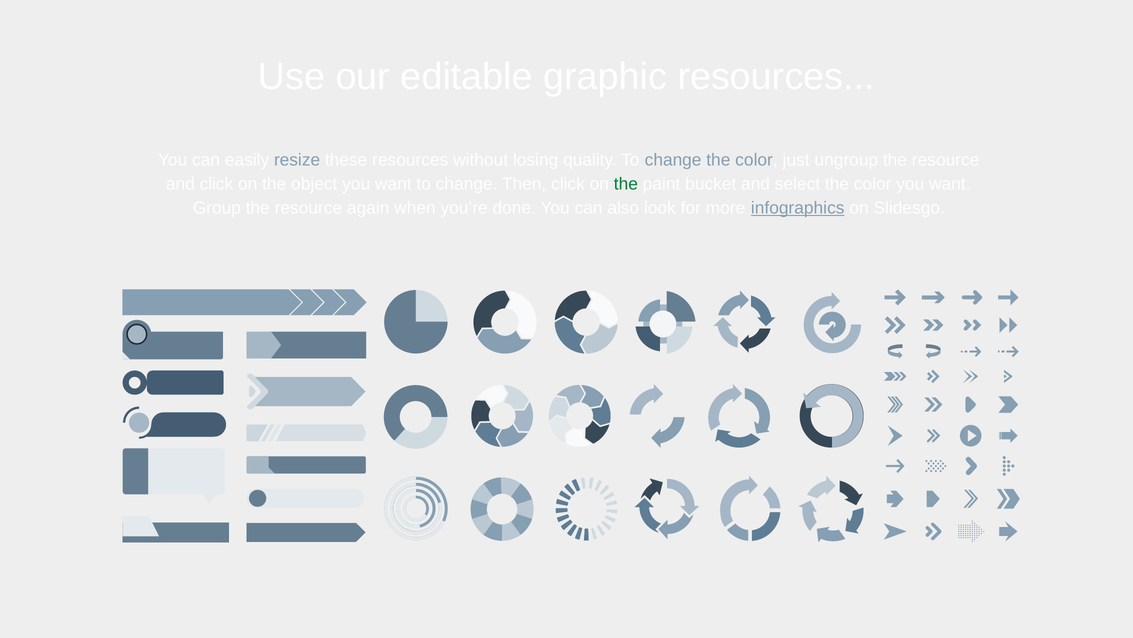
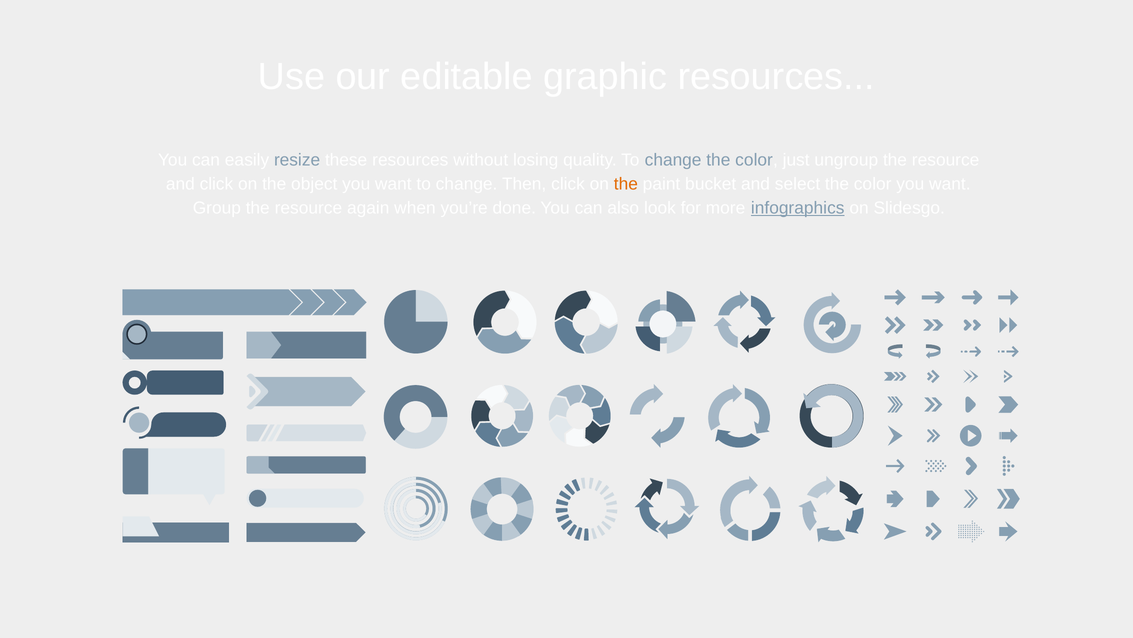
the at (626, 184) colour: green -> orange
